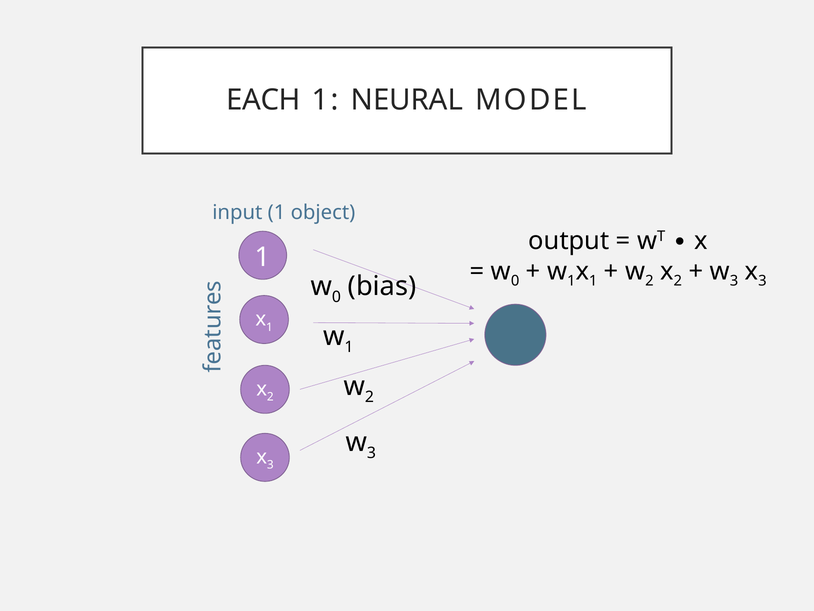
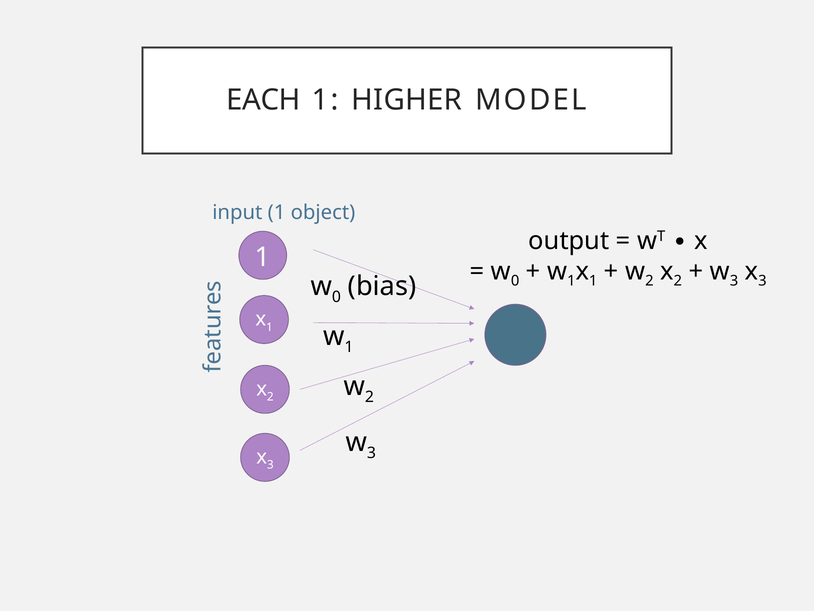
NEURAL: NEURAL -> HIGHER
